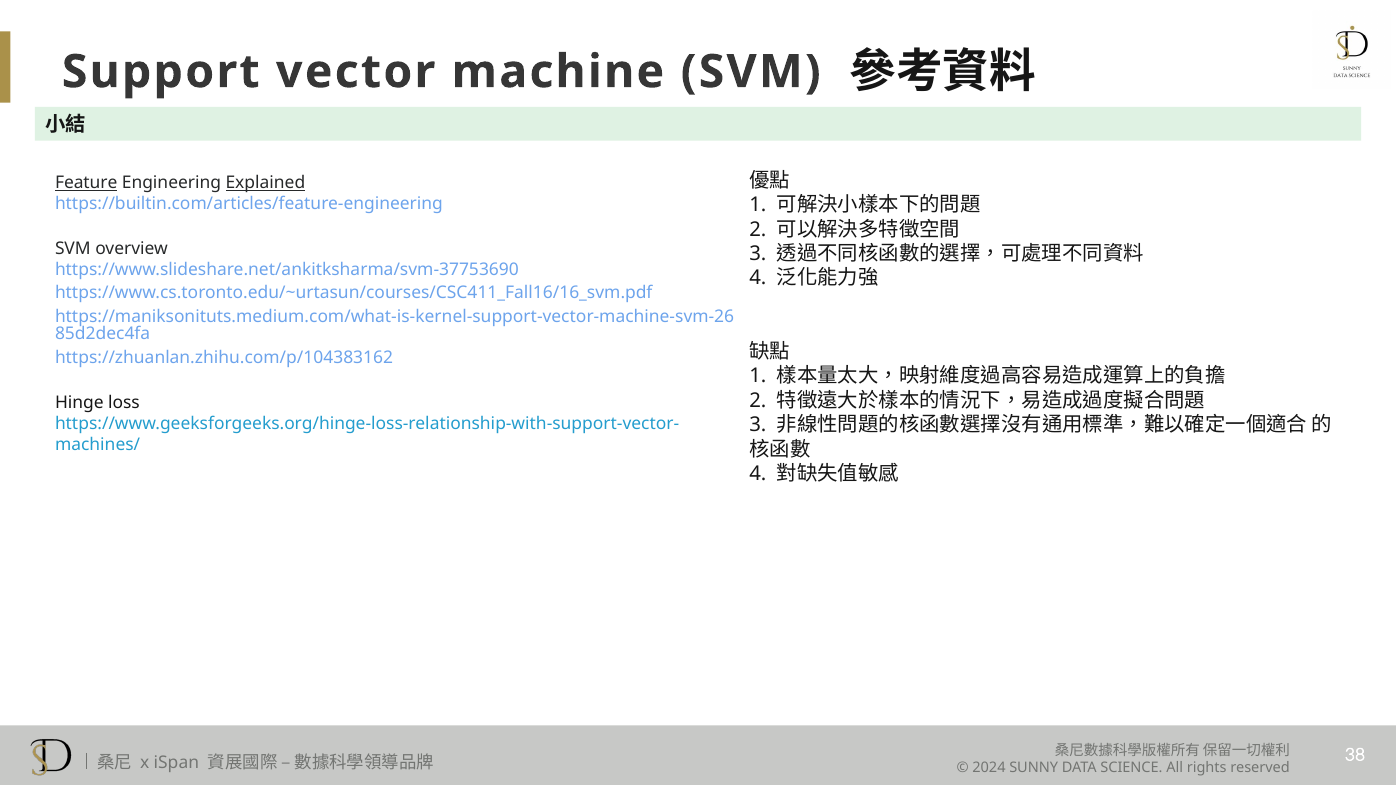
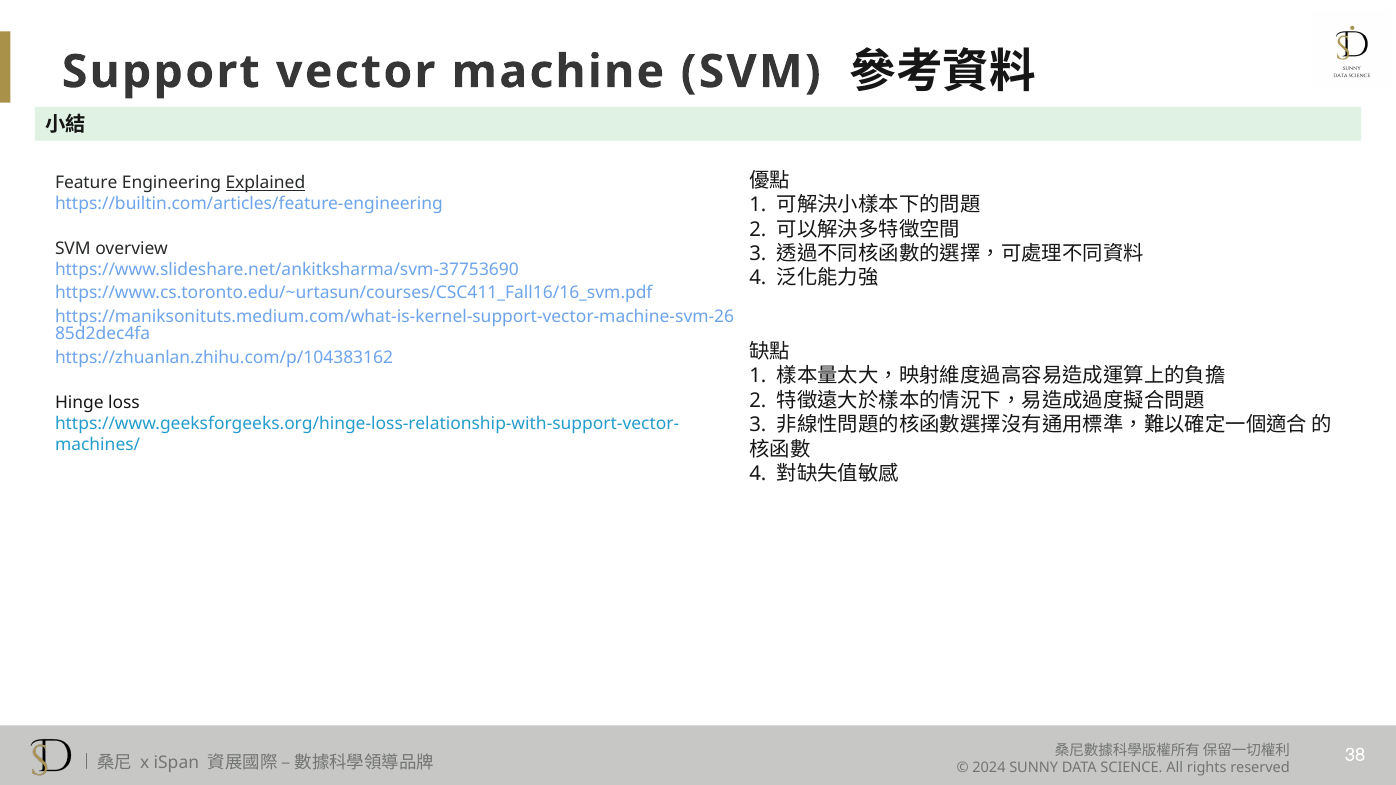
Feature underline: present -> none
